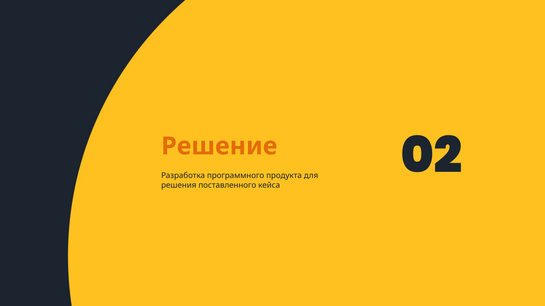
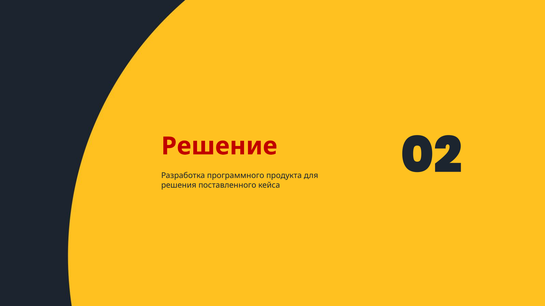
Решение colour: orange -> red
